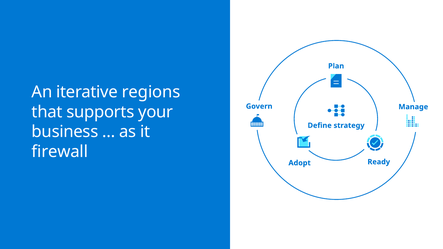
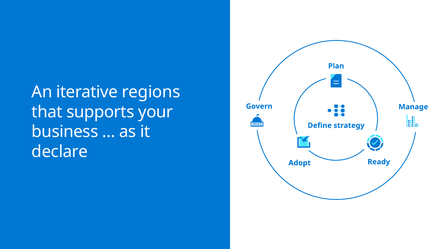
firewall: firewall -> declare
